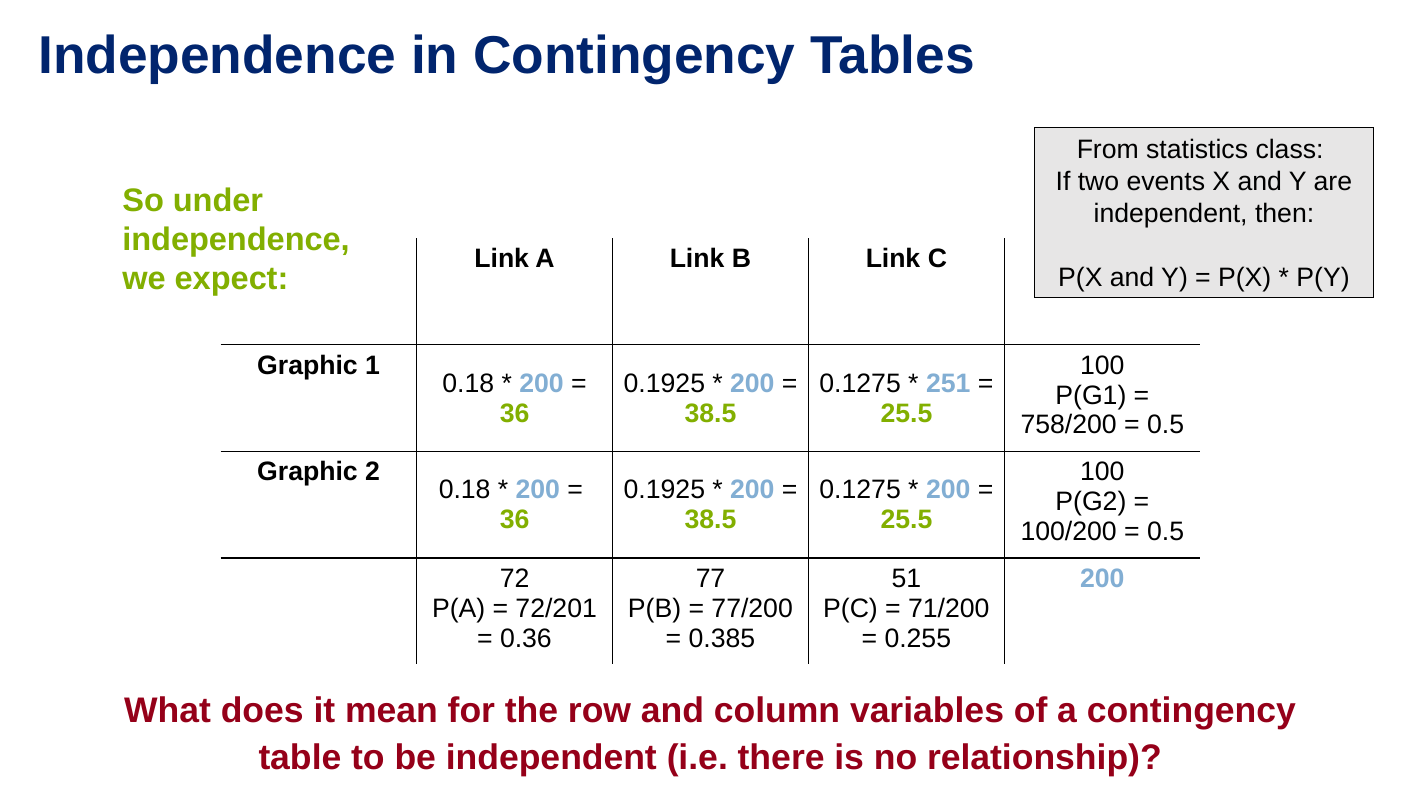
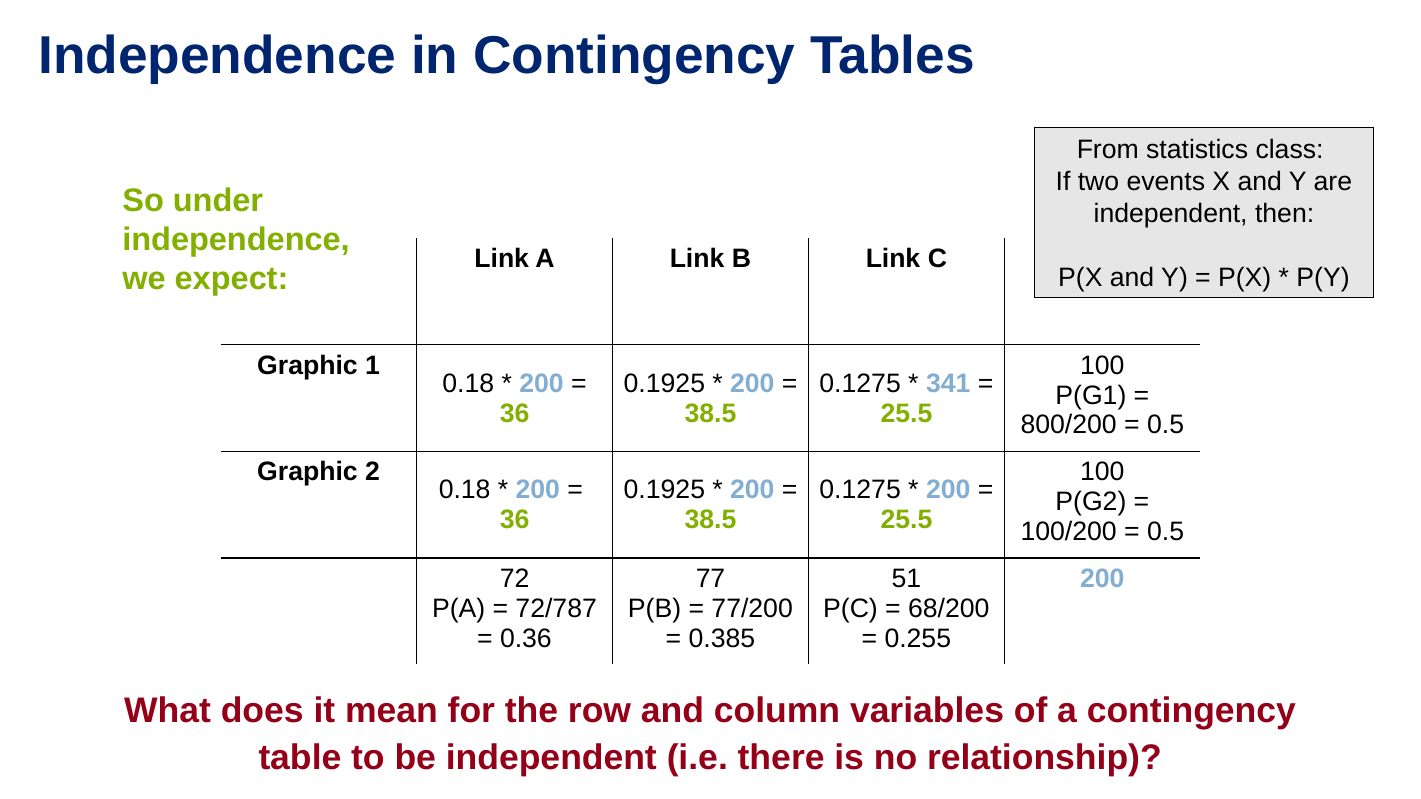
251: 251 -> 341
758/200: 758/200 -> 800/200
72/201: 72/201 -> 72/787
71/200: 71/200 -> 68/200
